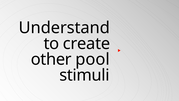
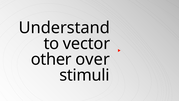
create: create -> vector
pool: pool -> over
